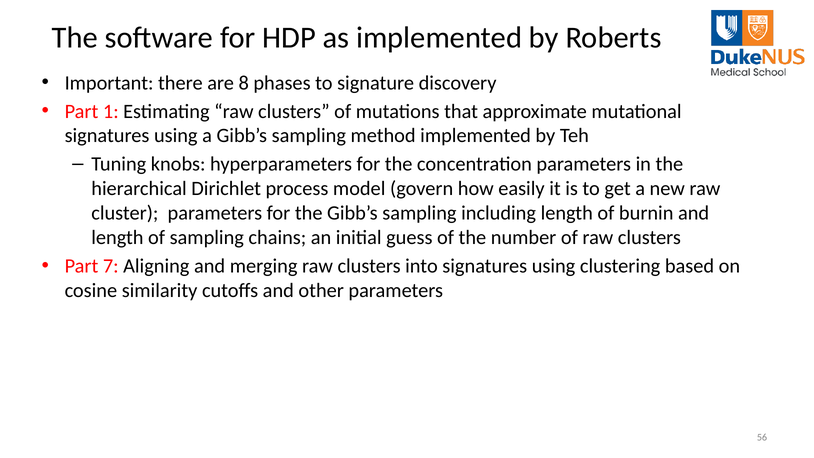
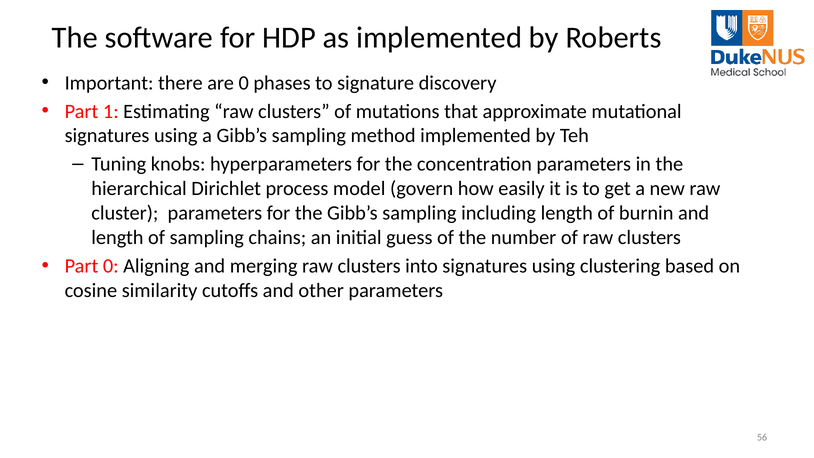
are 8: 8 -> 0
Part 7: 7 -> 0
